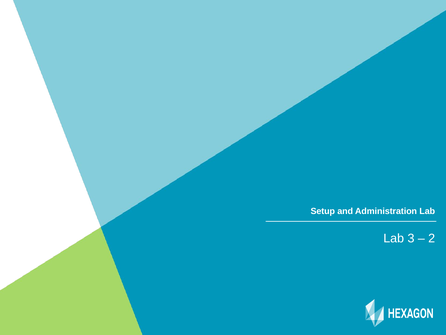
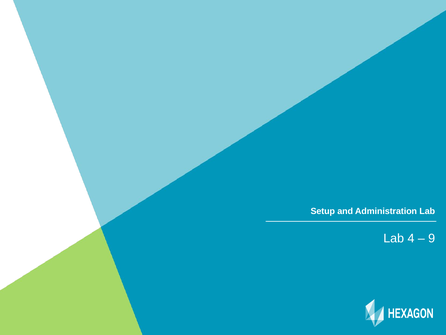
3: 3 -> 4
2: 2 -> 9
